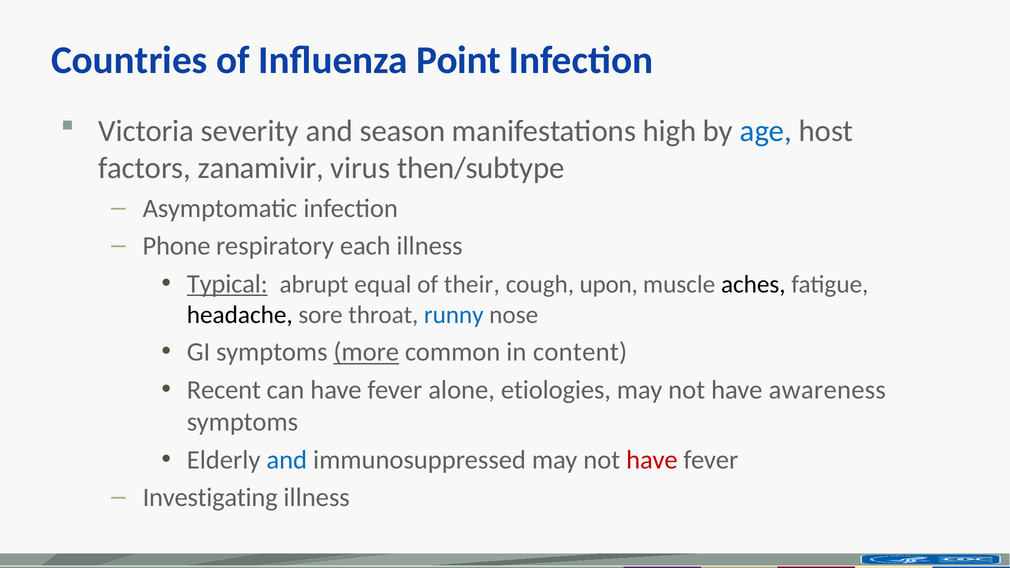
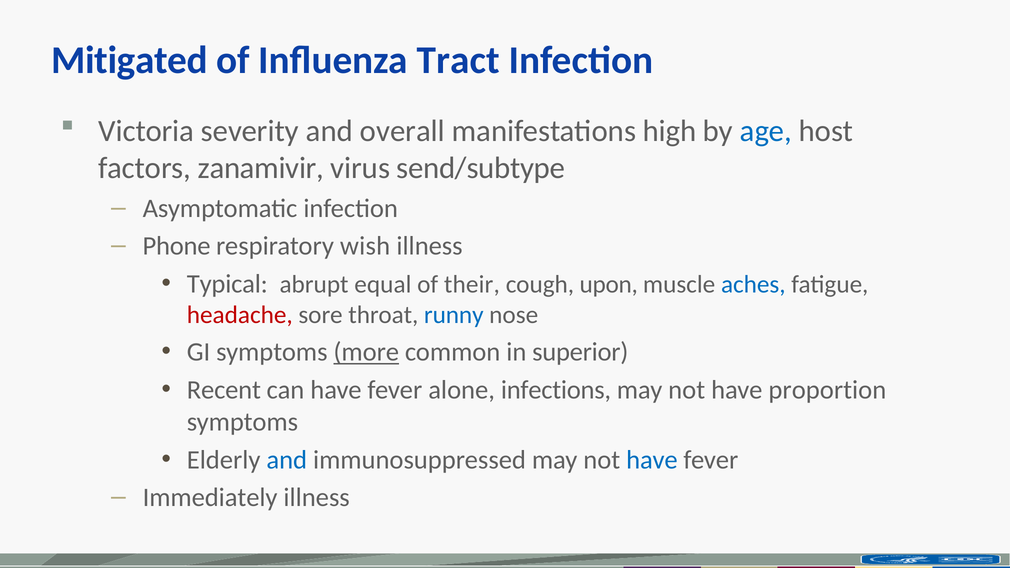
Countries: Countries -> Mitigated
Point: Point -> Tract
season: season -> overall
then/subtype: then/subtype -> send/subtype
each: each -> wish
Typical underline: present -> none
aches colour: black -> blue
headache colour: black -> red
content: content -> superior
etiologies: etiologies -> infections
awareness: awareness -> proportion
have at (652, 460) colour: red -> blue
Investigating: Investigating -> Immediately
